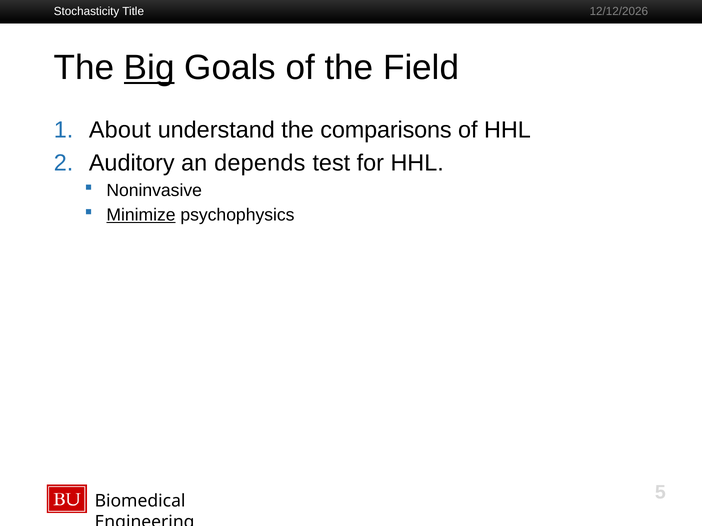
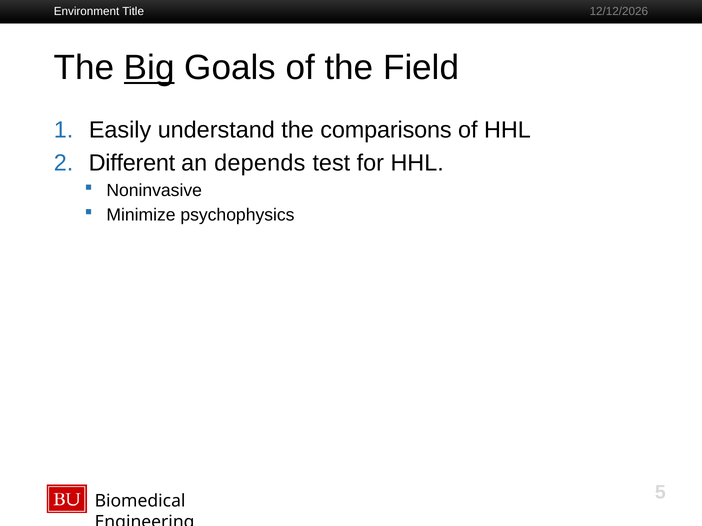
Stochasticity: Stochasticity -> Environment
About: About -> Easily
Auditory: Auditory -> Different
Minimize underline: present -> none
